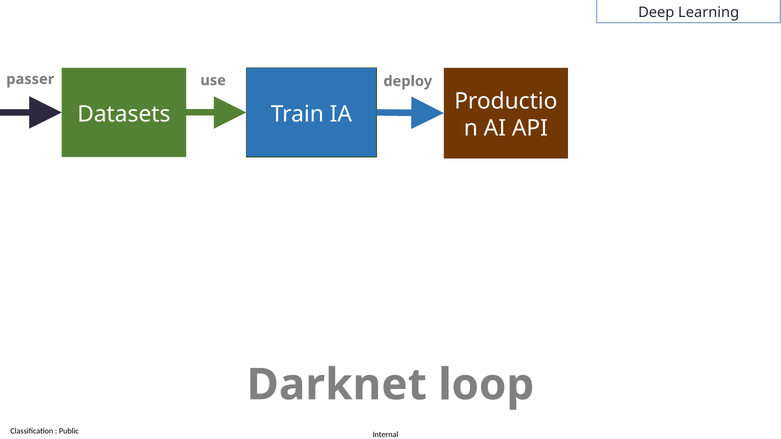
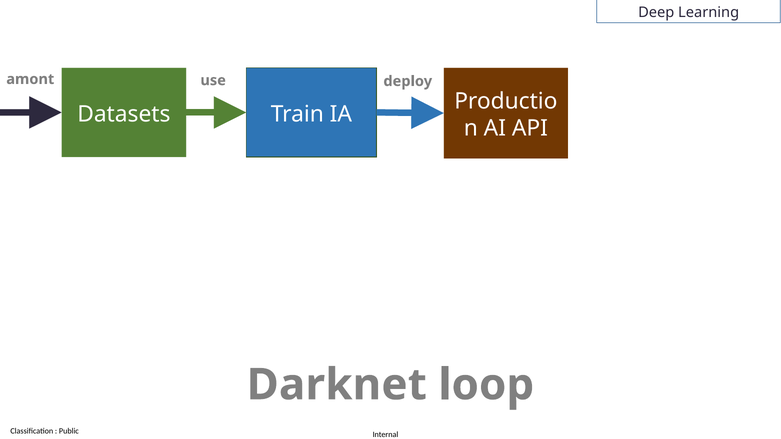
passer: passer -> amont
